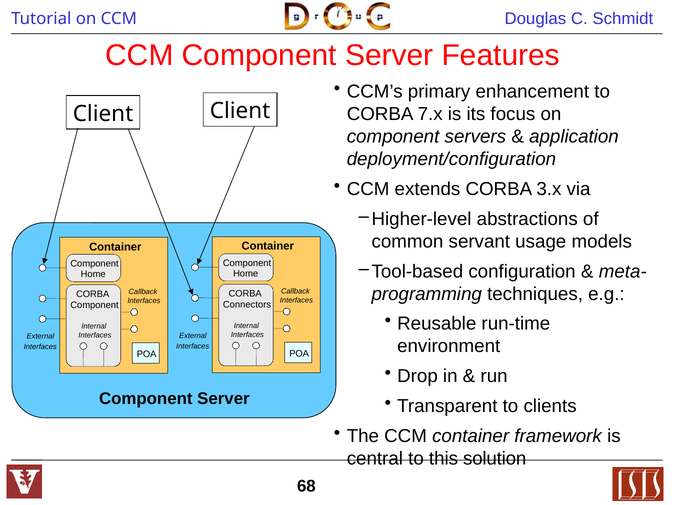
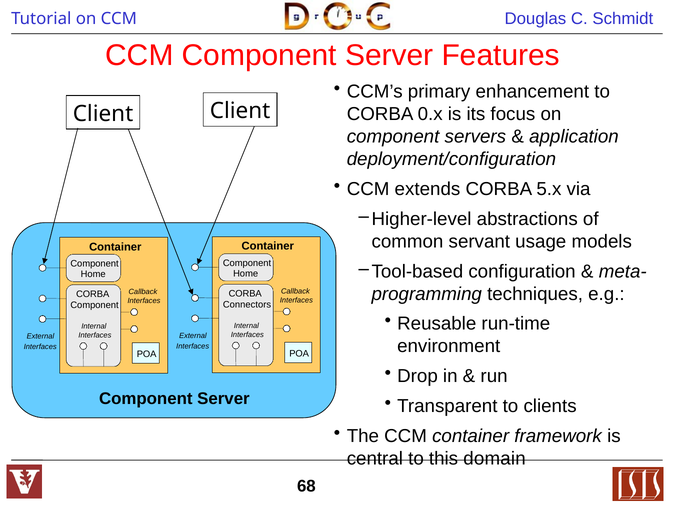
7.x: 7.x -> 0.x
3.x: 3.x -> 5.x
solution: solution -> domain
